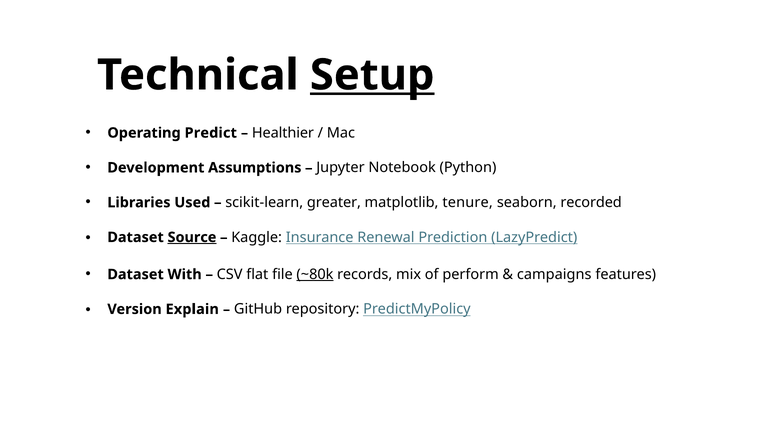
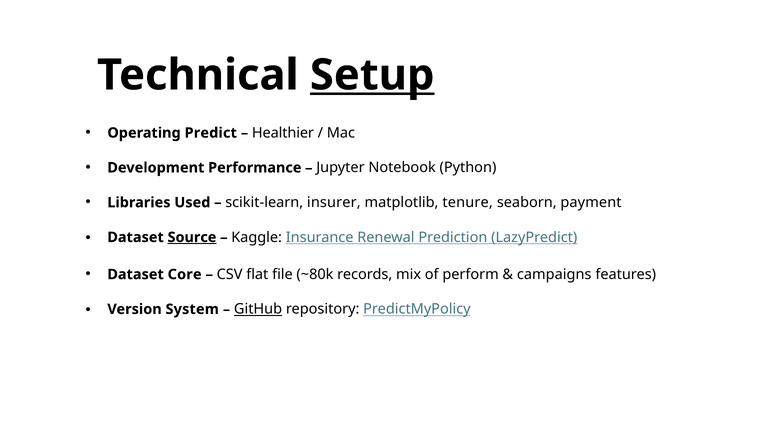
Assumptions: Assumptions -> Performance
greater: greater -> insurer
recorded: recorded -> payment
With: With -> Core
~80k underline: present -> none
Explain: Explain -> System
GitHub underline: none -> present
